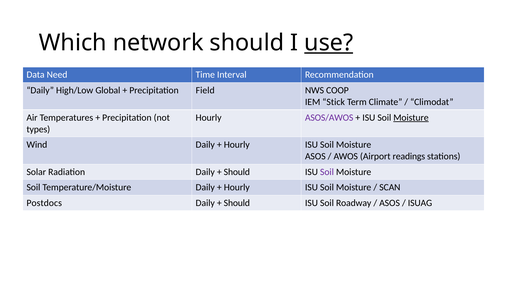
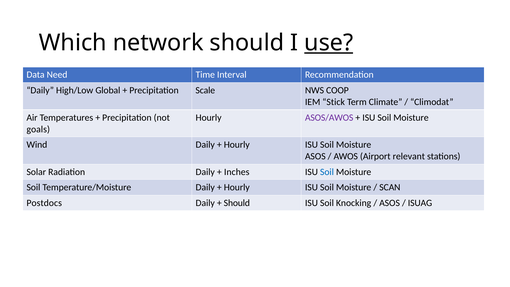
Field: Field -> Scale
Moisture at (411, 117) underline: present -> none
types: types -> goals
readings: readings -> relevant
Should at (237, 172): Should -> Inches
Soil at (327, 172) colour: purple -> blue
Roadway: Roadway -> Knocking
